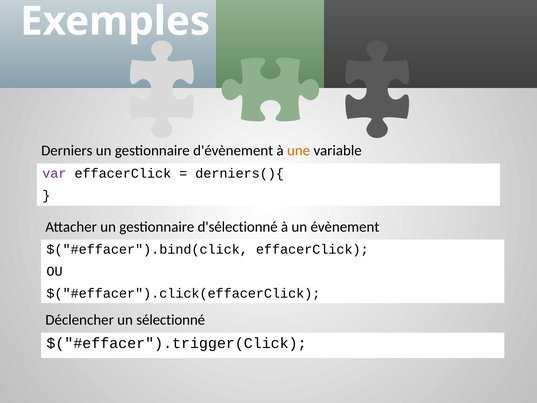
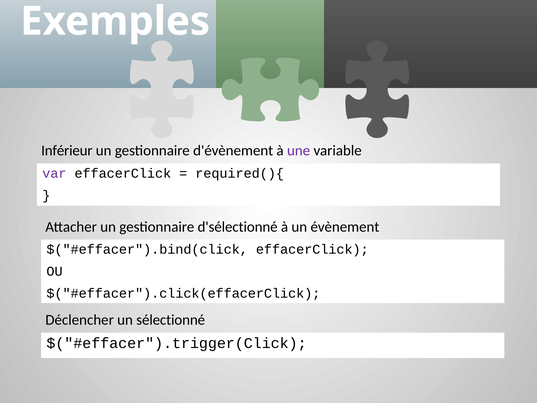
Derniers: Derniers -> Inférieur
une colour: orange -> purple
derniers(){: derniers(){ -> required(){
